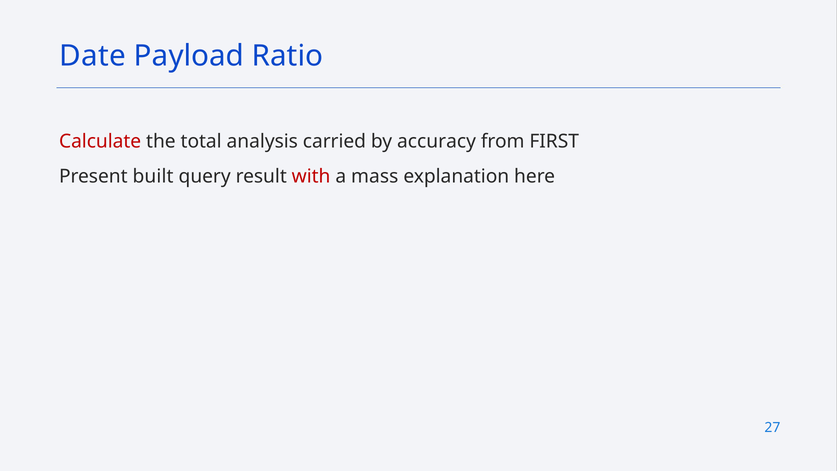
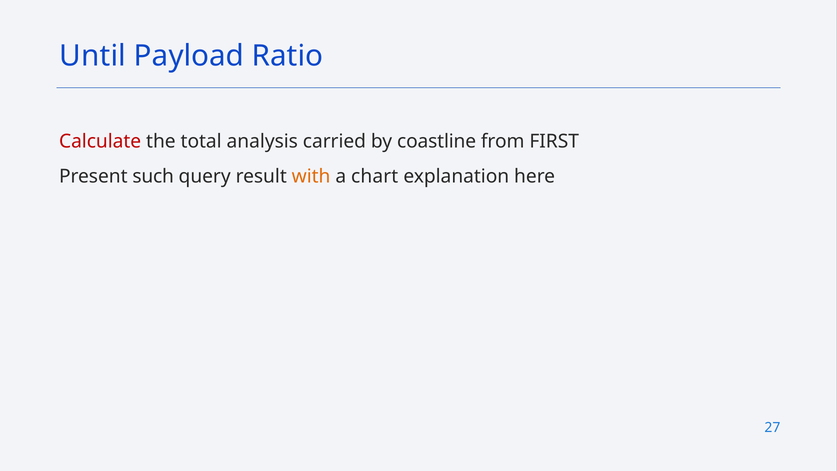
Date: Date -> Until
accuracy: accuracy -> coastline
built: built -> such
with colour: red -> orange
mass: mass -> chart
